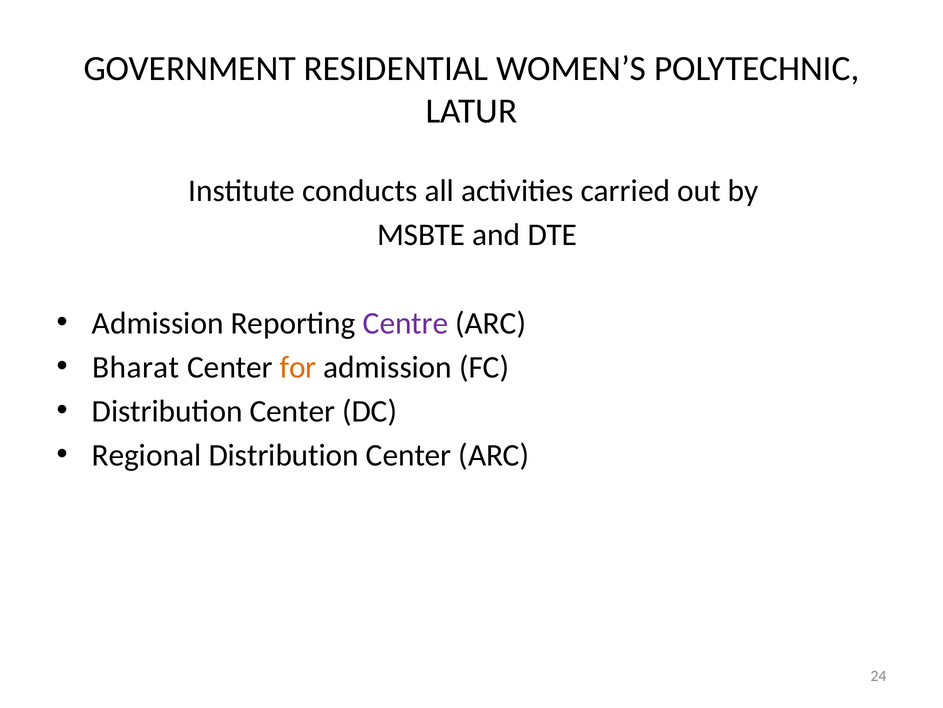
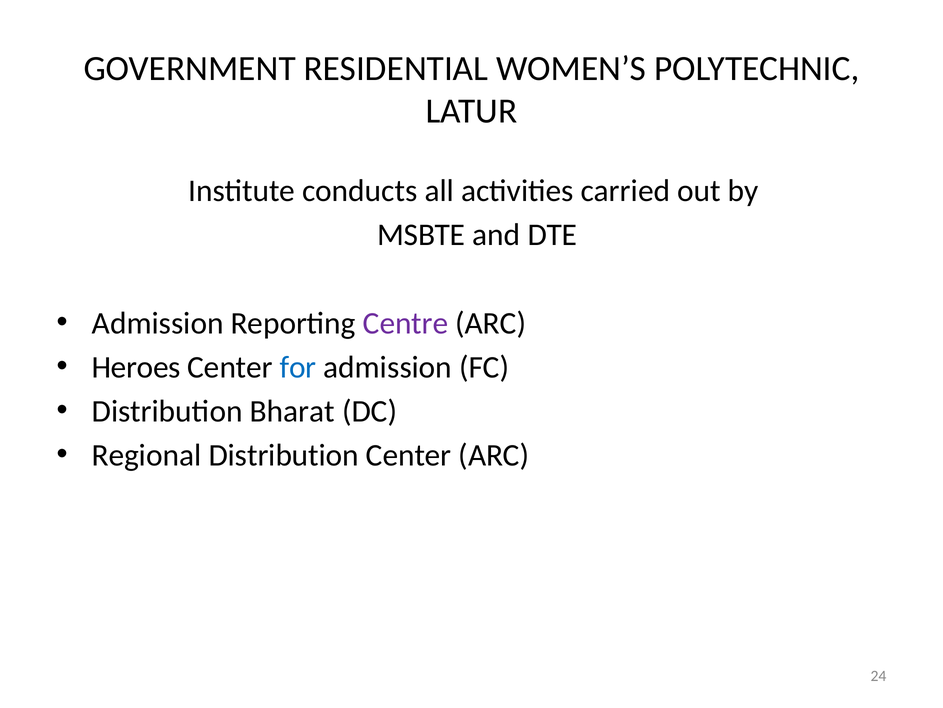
Bharat: Bharat -> Heroes
for colour: orange -> blue
Center at (292, 411): Center -> Bharat
